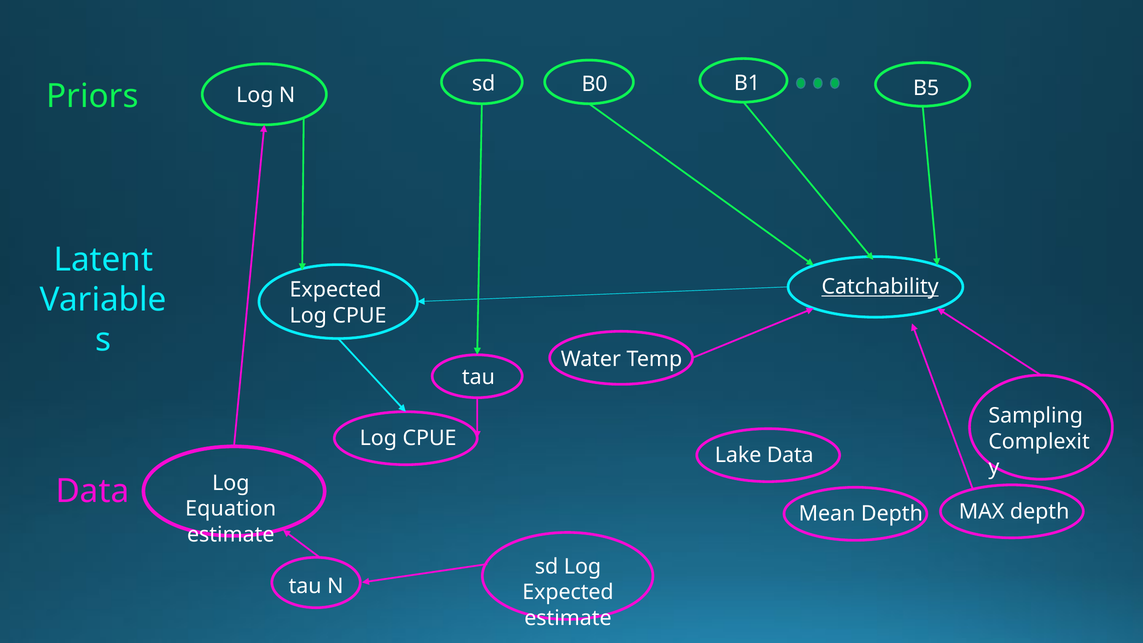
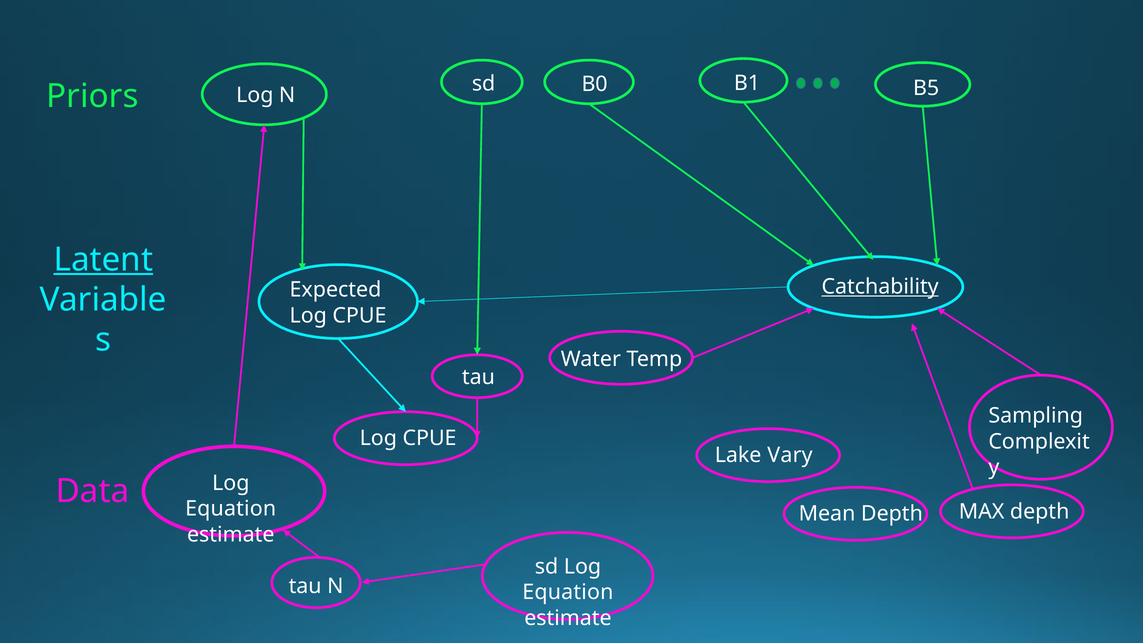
Latent underline: none -> present
Lake Data: Data -> Vary
Expected at (568, 592): Expected -> Equation
